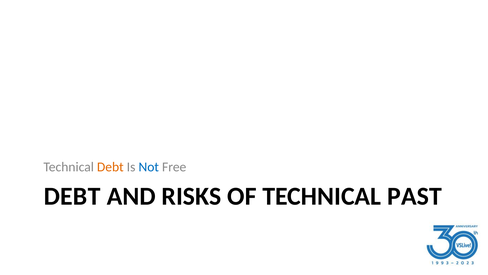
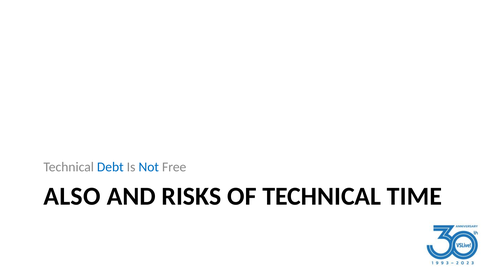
Debt at (110, 167) colour: orange -> blue
DEBT at (72, 196): DEBT -> ALSO
PAST: PAST -> TIME
